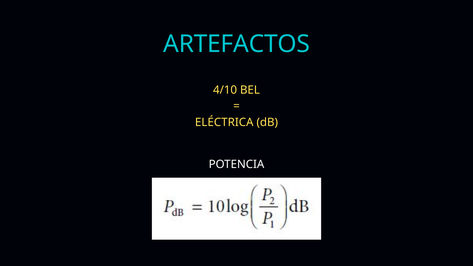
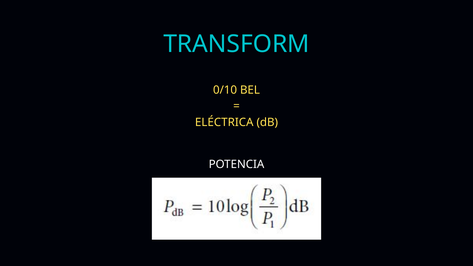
ARTEFACTOS: ARTEFACTOS -> TRANSFORM
4/10: 4/10 -> 0/10
